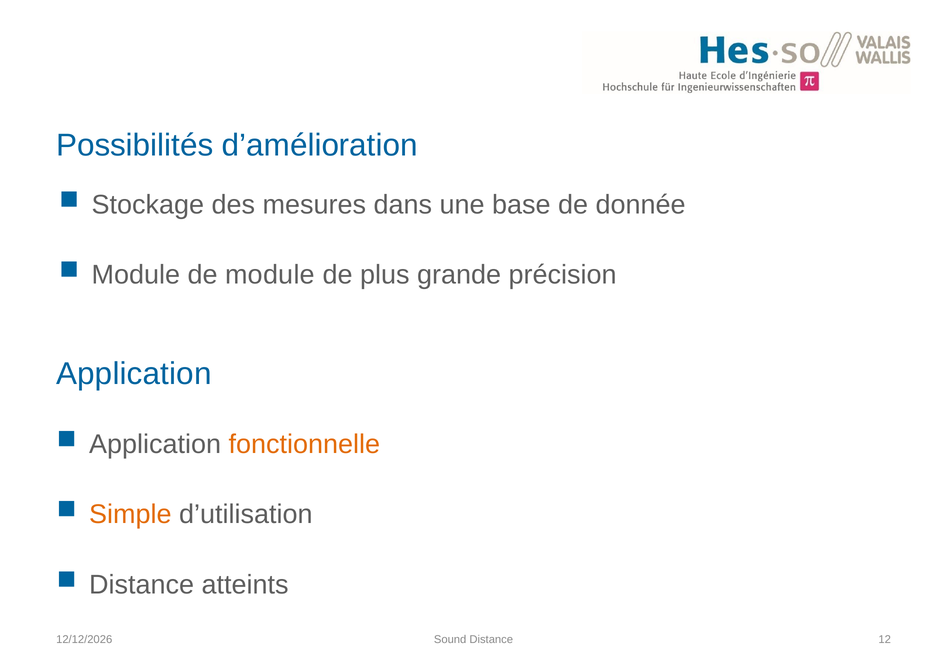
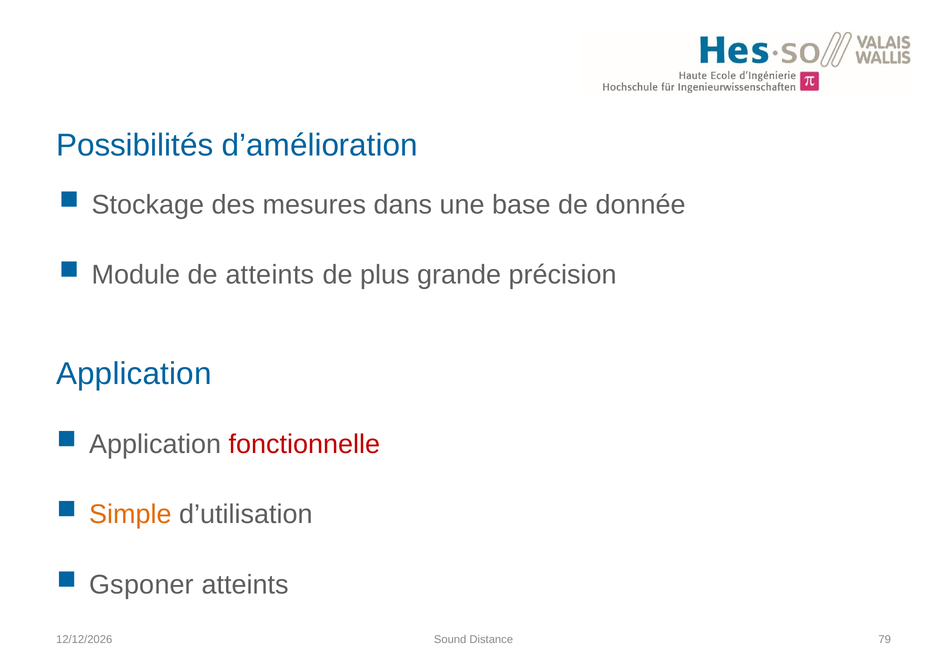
de module: module -> atteints
fonctionnelle colour: orange -> red
Distance at (142, 584): Distance -> Gsponer
12: 12 -> 79
